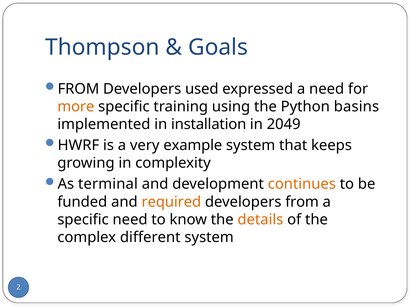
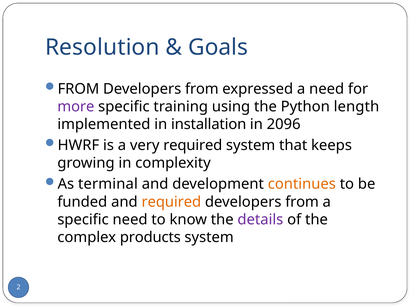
Thompson: Thompson -> Resolution
used at (202, 89): used -> from
more colour: orange -> purple
basins: basins -> length
2049: 2049 -> 2096
very example: example -> required
details colour: orange -> purple
different: different -> products
